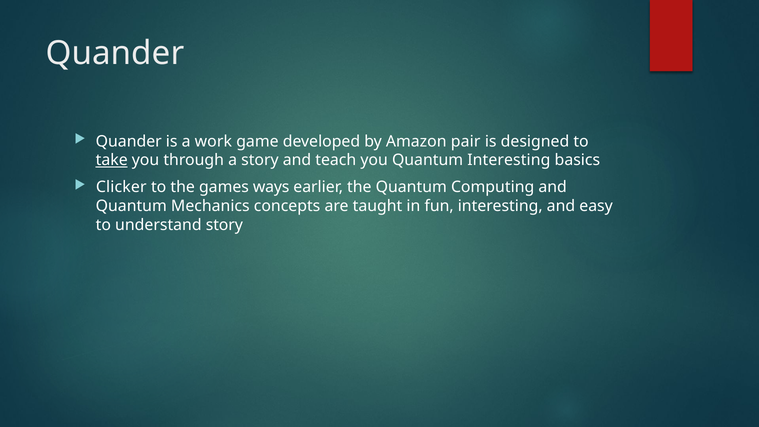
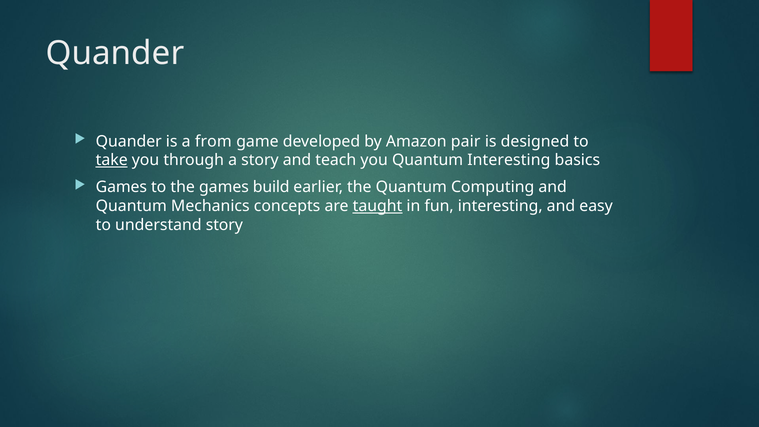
work: work -> from
Clicker at (121, 187): Clicker -> Games
ways: ways -> build
taught underline: none -> present
